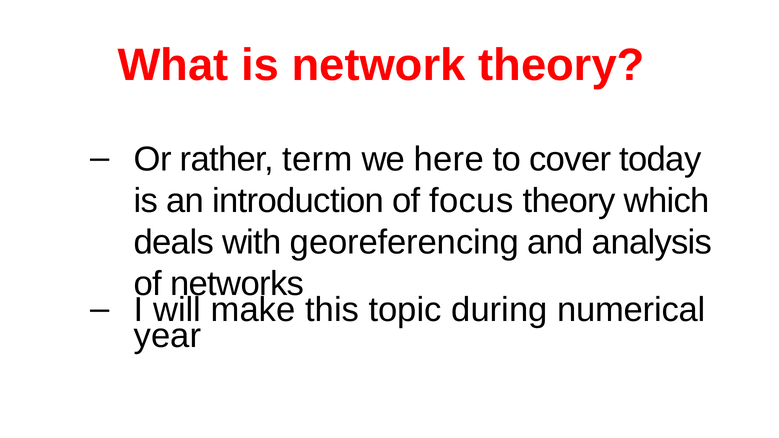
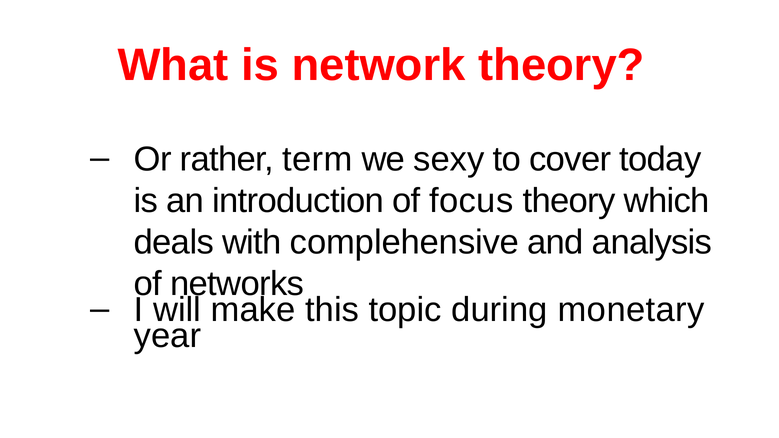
here: here -> sexy
georeferencing: georeferencing -> complehensive
numerical: numerical -> monetary
